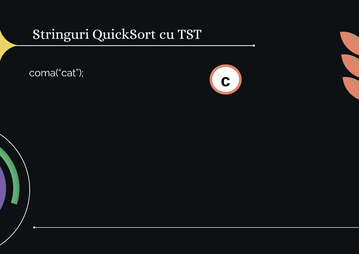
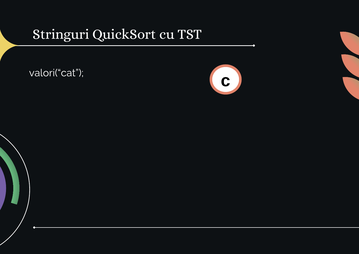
coma(“cat: coma(“cat -> valori(“cat
